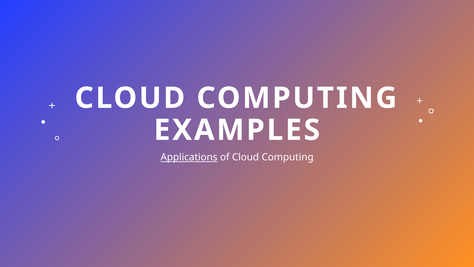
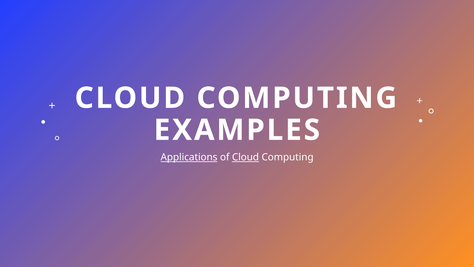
Cloud at (245, 157) underline: none -> present
